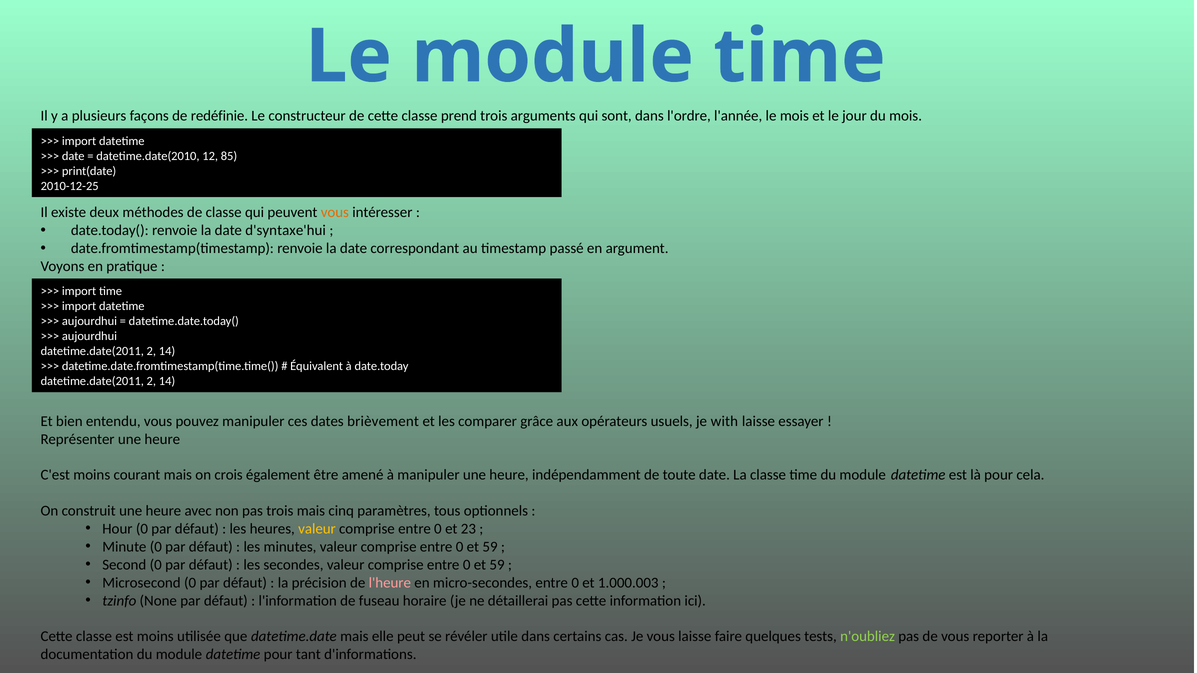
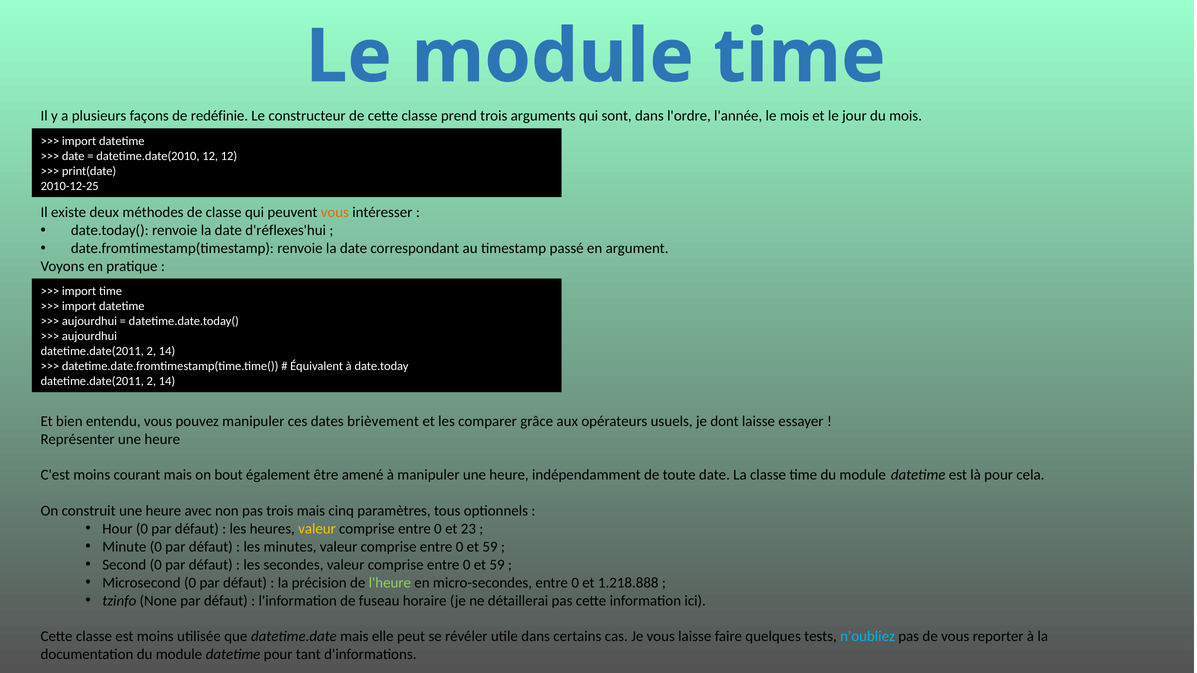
12 85: 85 -> 12
d'syntaxe'hui: d'syntaxe'hui -> d'réflexes'hui
with: with -> dont
crois: crois -> bout
l'heure colour: pink -> light green
1.000.003: 1.000.003 -> 1.218.888
n'oubliez colour: light green -> light blue
